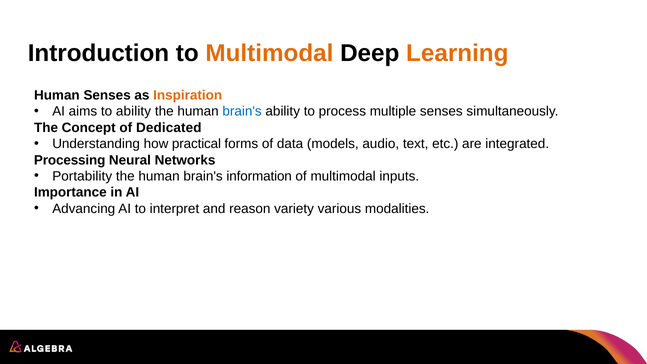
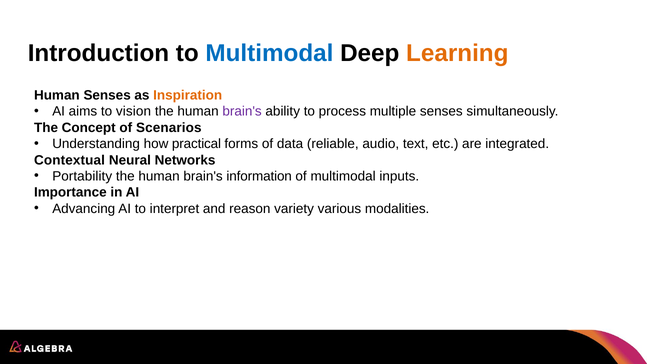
Multimodal at (269, 53) colour: orange -> blue
to ability: ability -> vision
brain's at (242, 112) colour: blue -> purple
Dedicated: Dedicated -> Scenarios
models: models -> reliable
Processing: Processing -> Contextual
